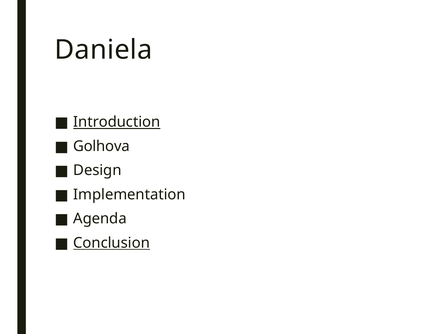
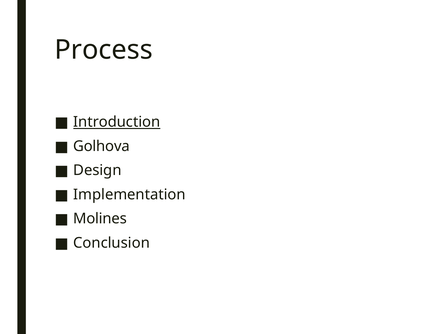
Daniela: Daniela -> Process
Agenda: Agenda -> Molines
Conclusion underline: present -> none
